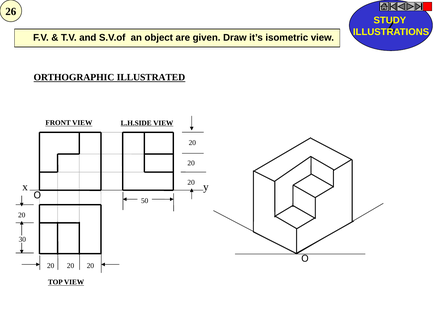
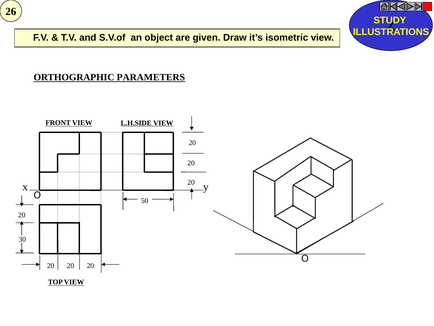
ILLUSTRATED: ILLUSTRATED -> PARAMETERS
